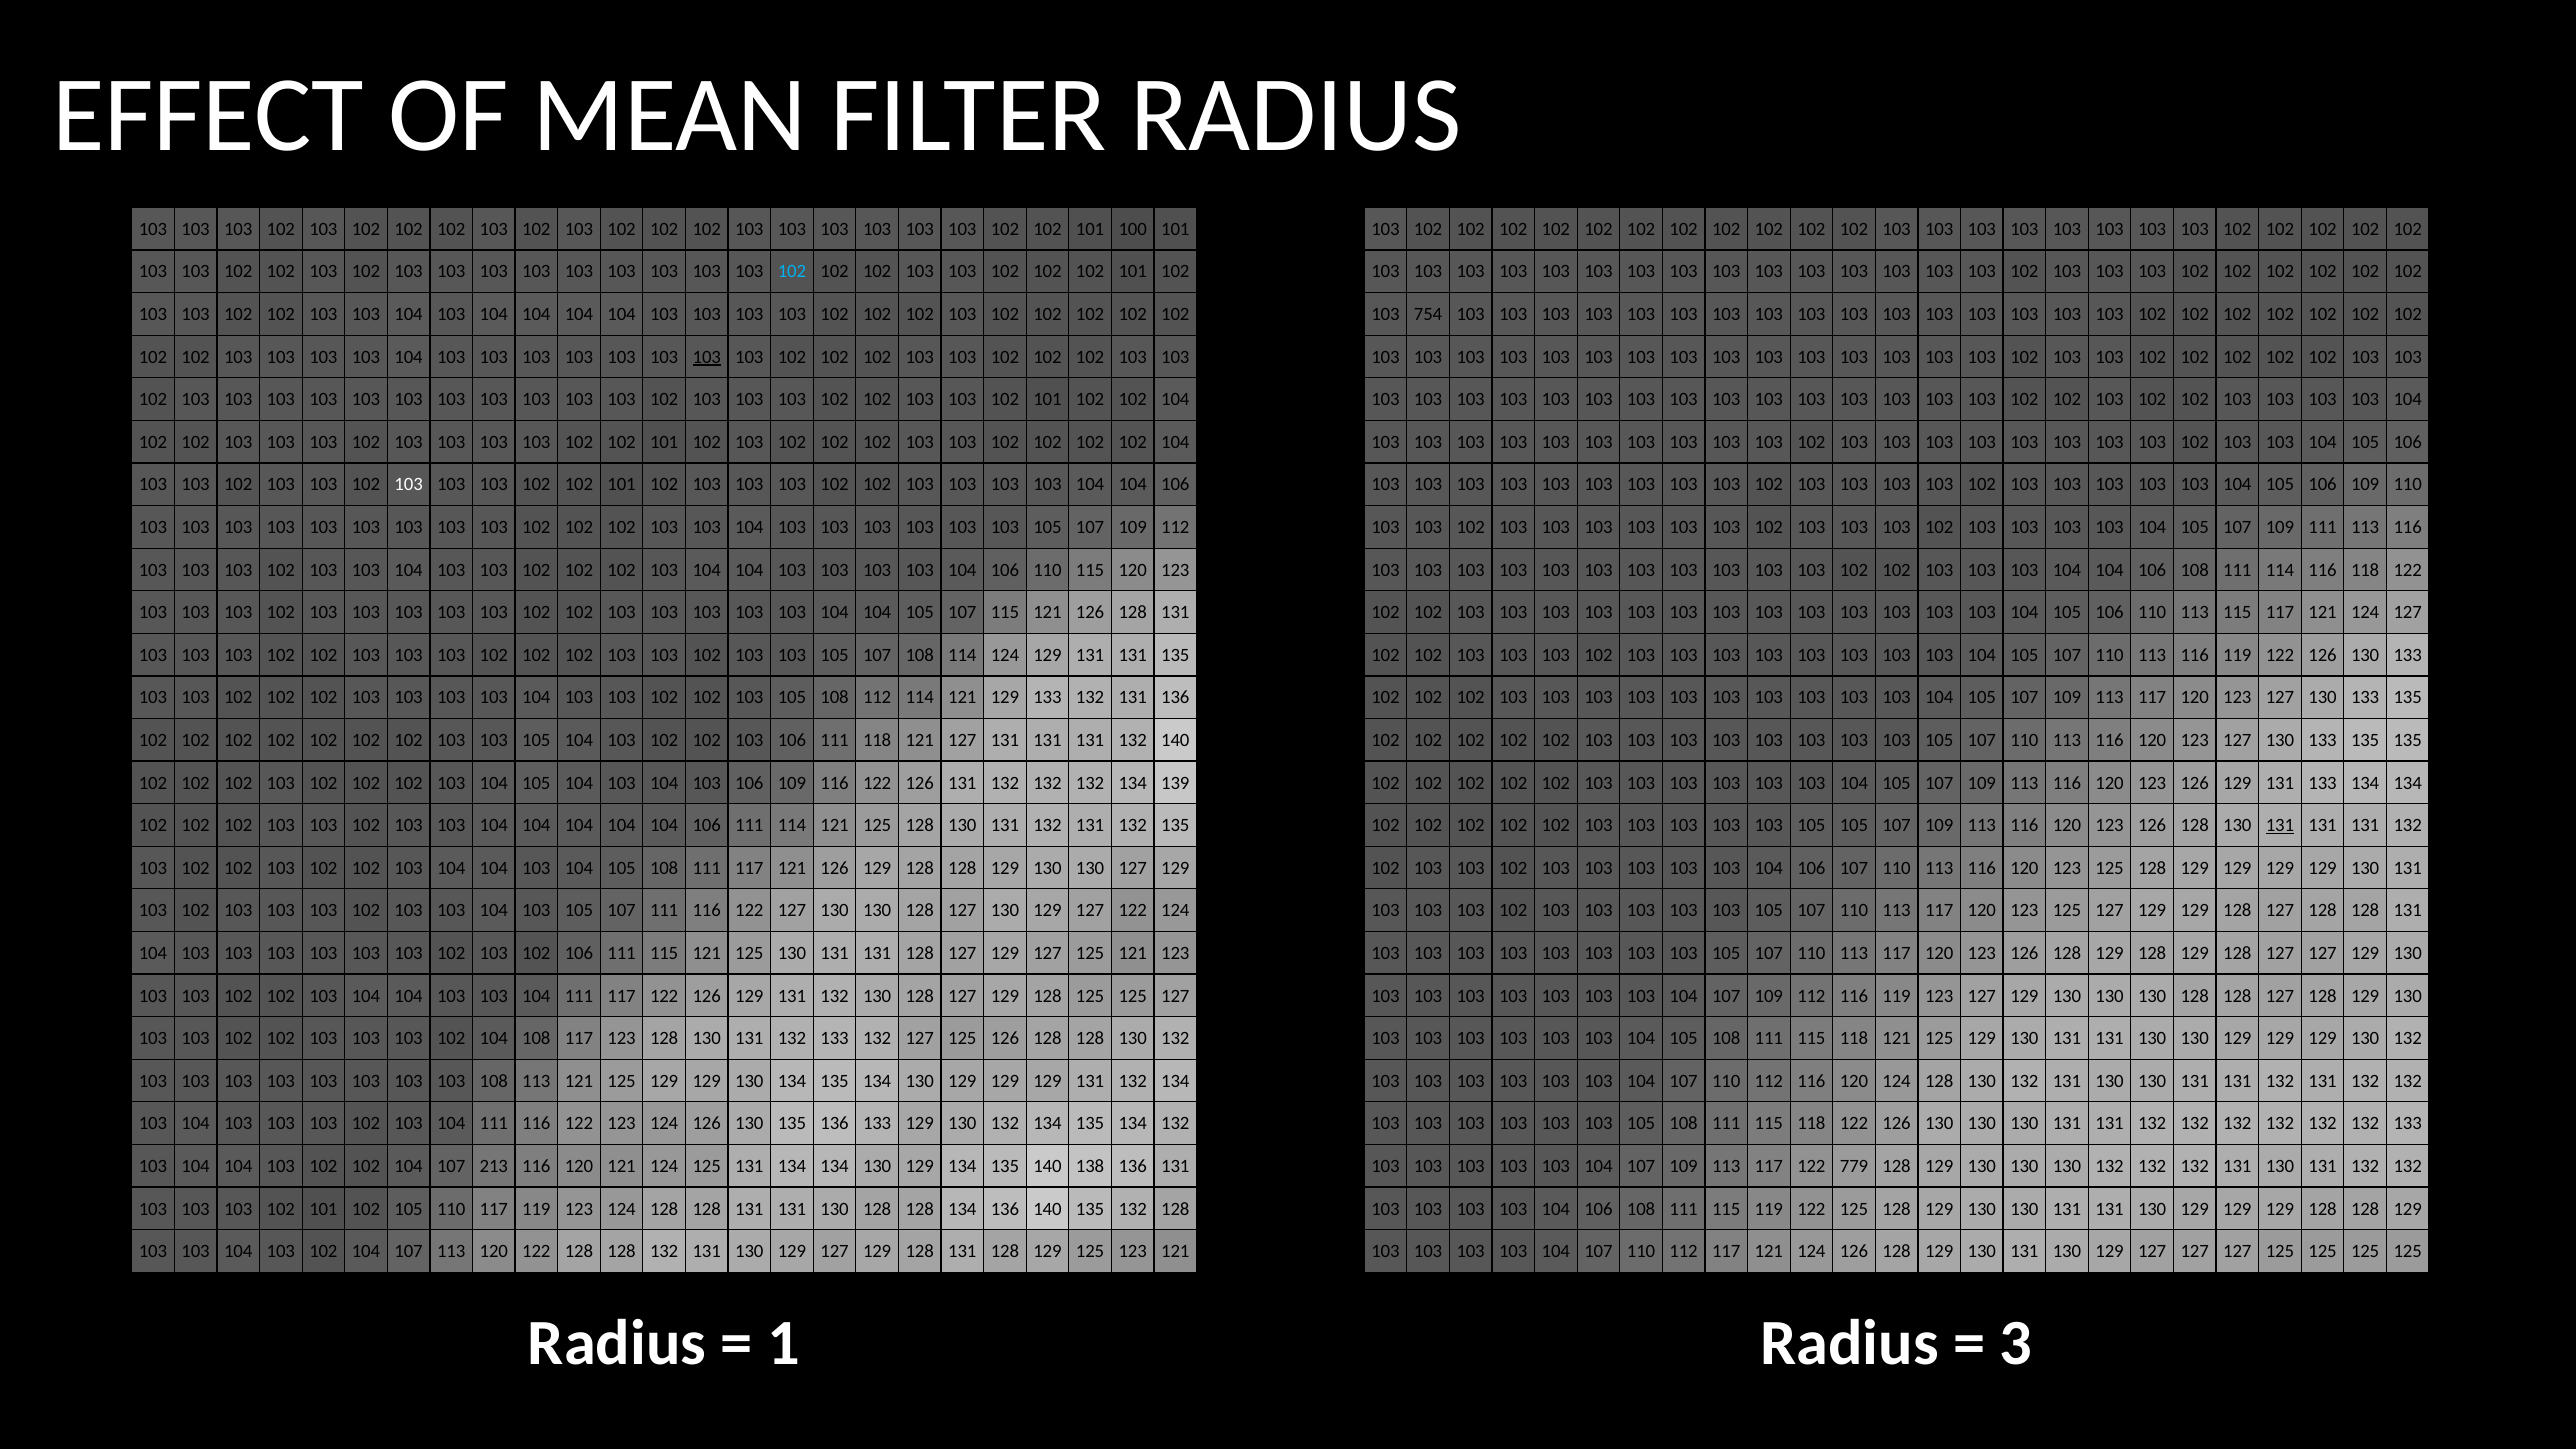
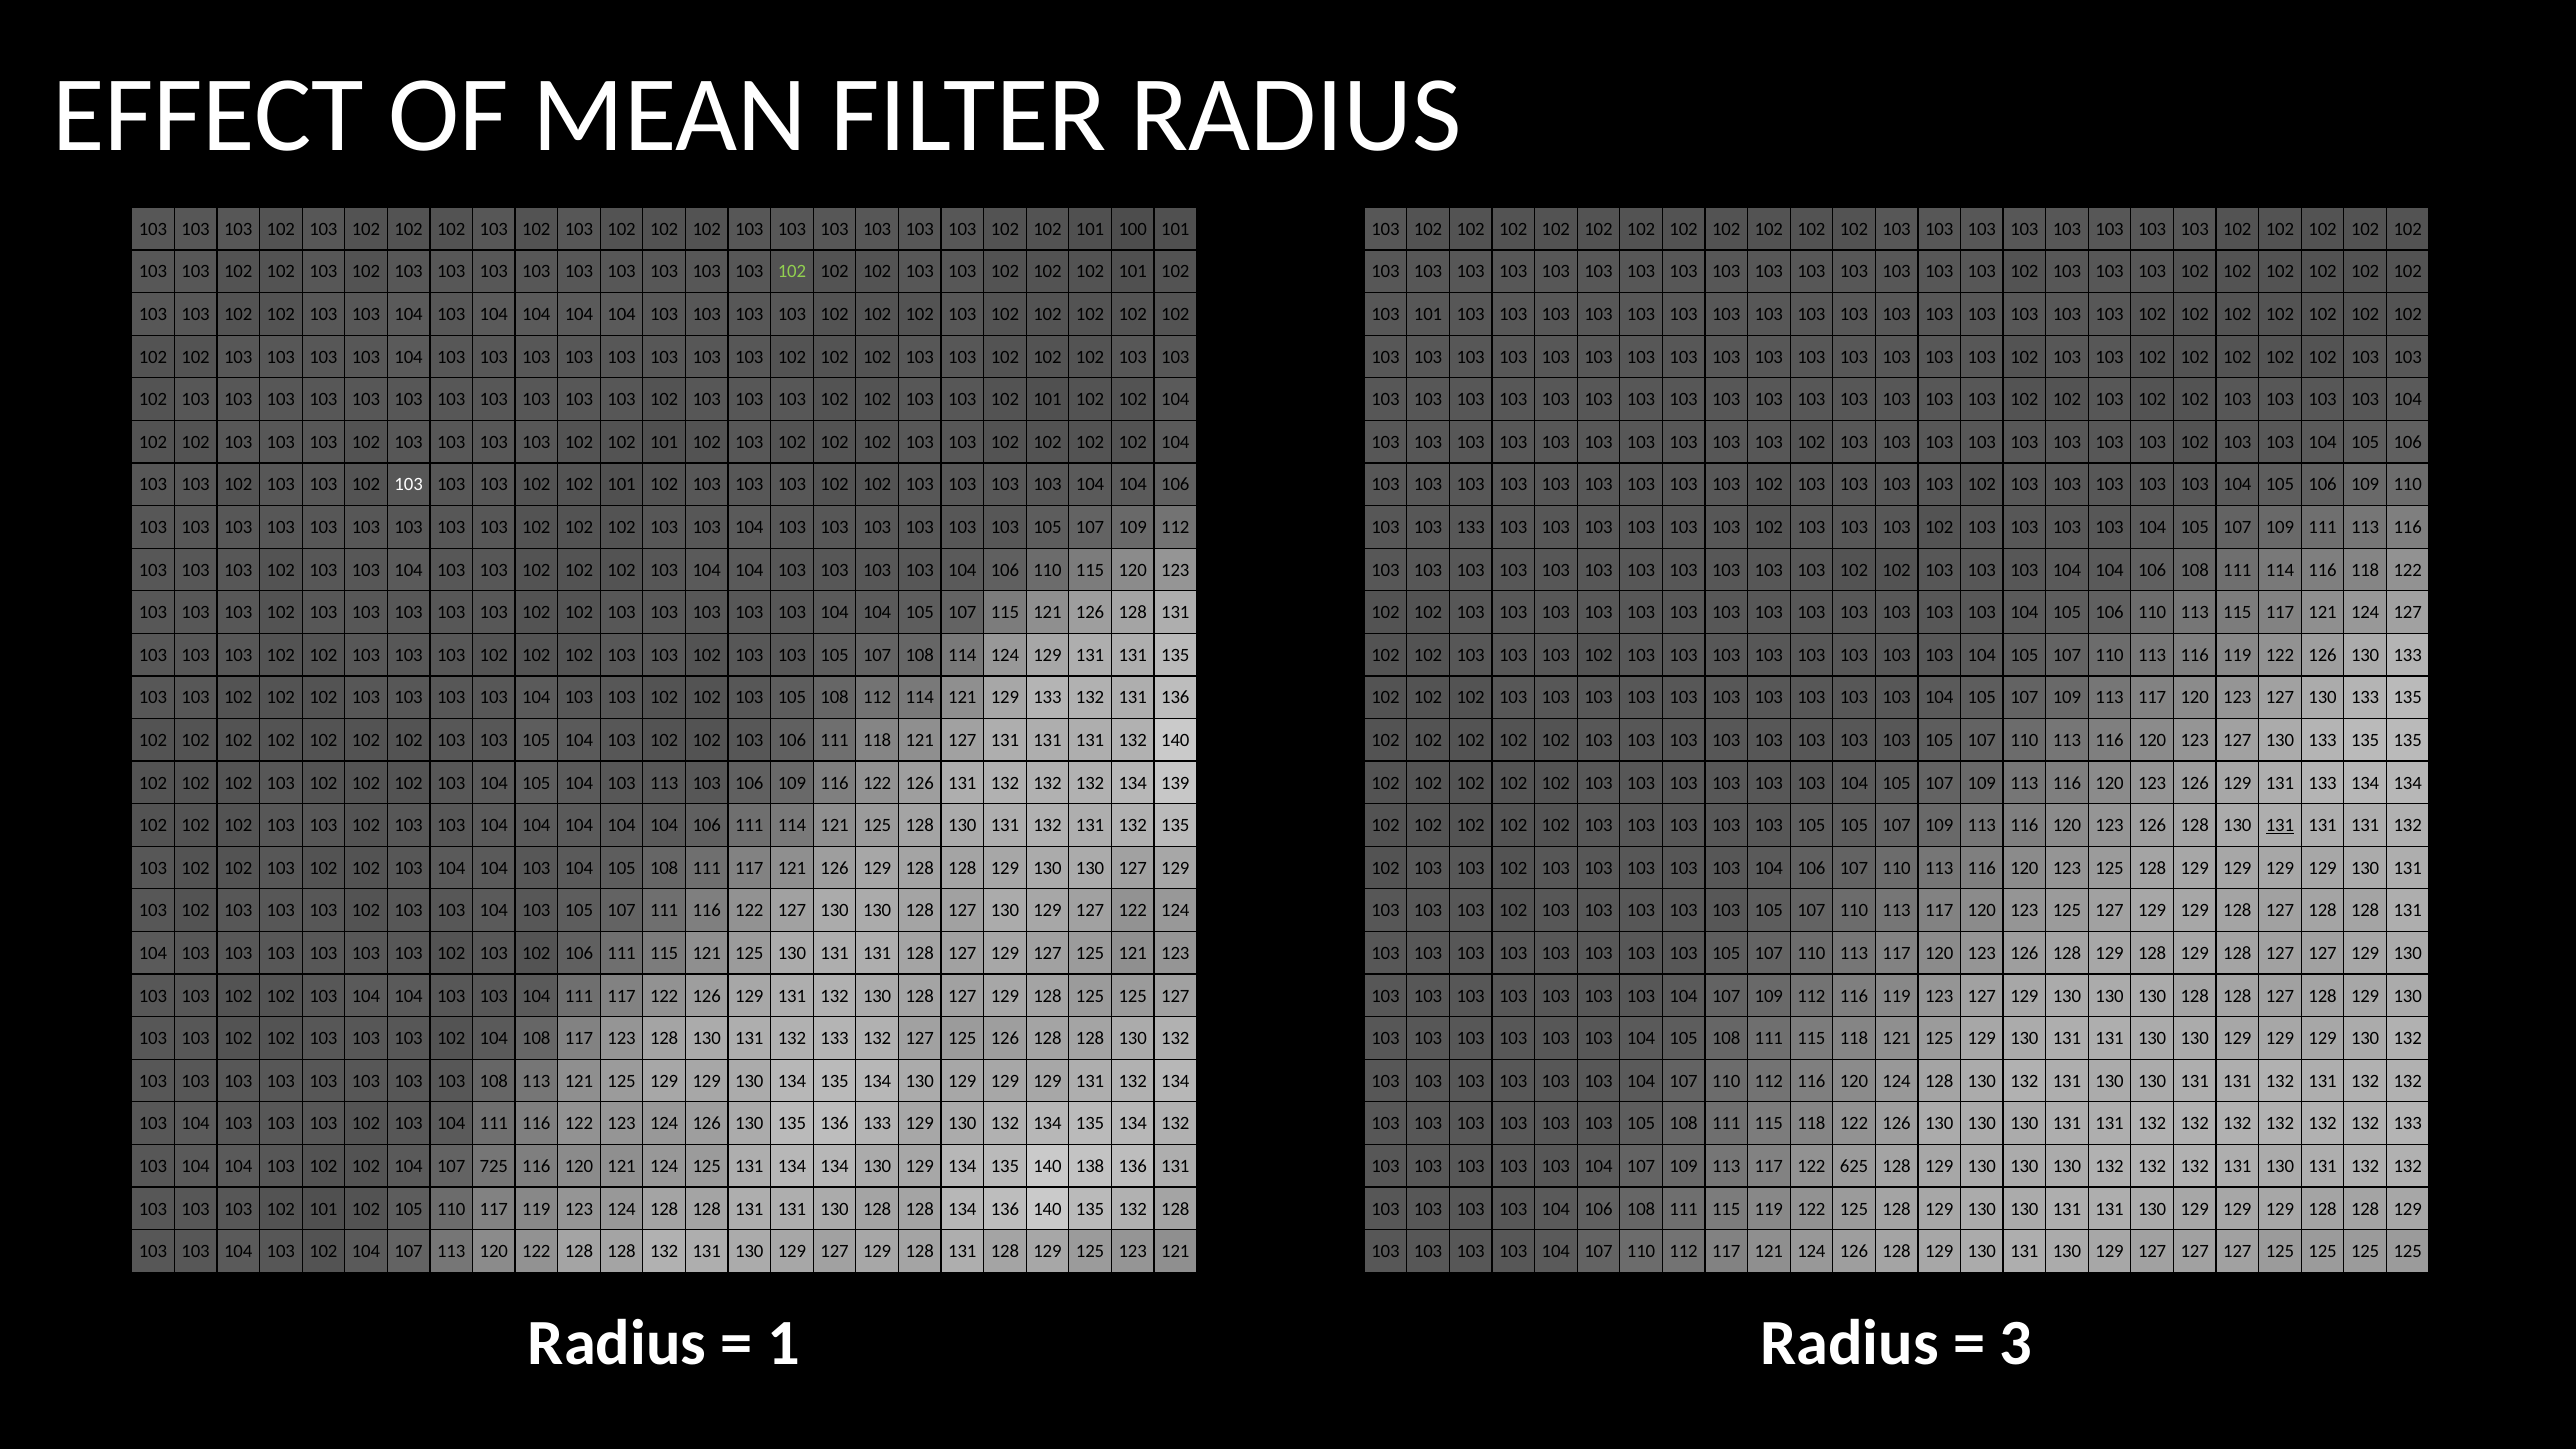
102 at (792, 272) colour: light blue -> light green
103 754: 754 -> 101
103 at (707, 357) underline: present -> none
102 at (1471, 527): 102 -> 133
105 104 103 104: 104 -> 113
213: 213 -> 725
779: 779 -> 625
